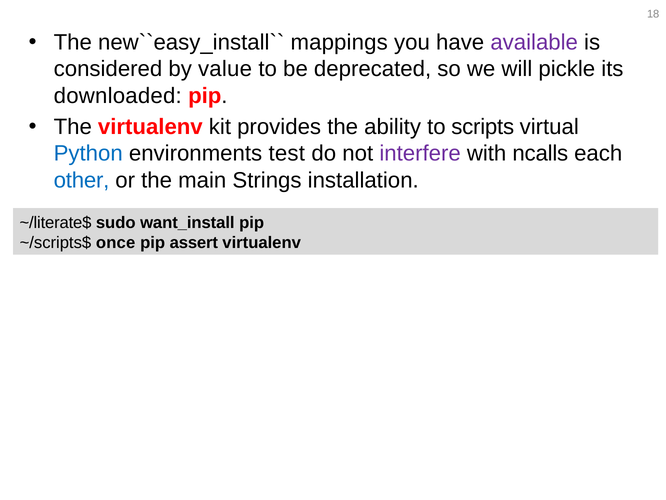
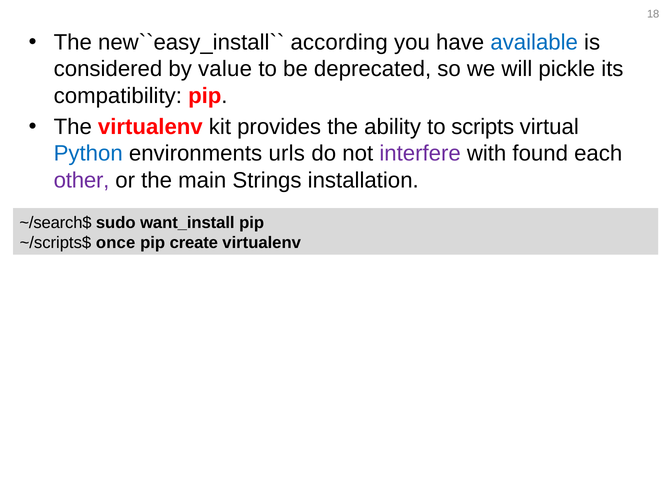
mappings: mappings -> according
available colour: purple -> blue
downloaded: downloaded -> compatibility
test: test -> urls
ncalls: ncalls -> found
other colour: blue -> purple
~/literate$: ~/literate$ -> ~/search$
assert: assert -> create
